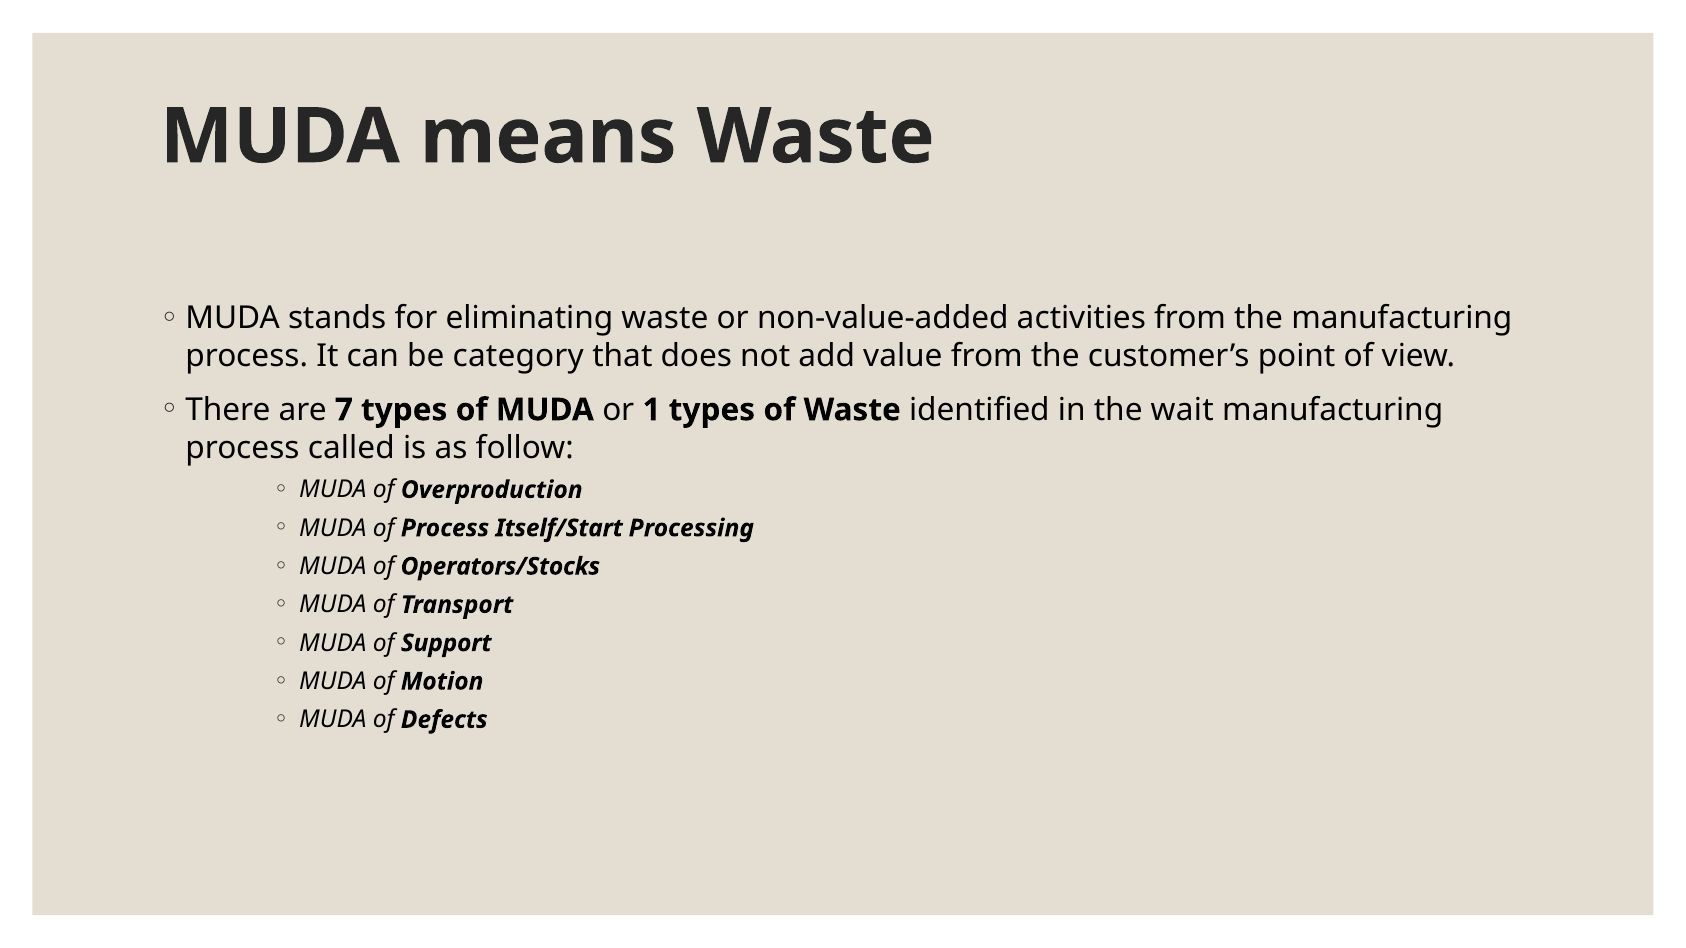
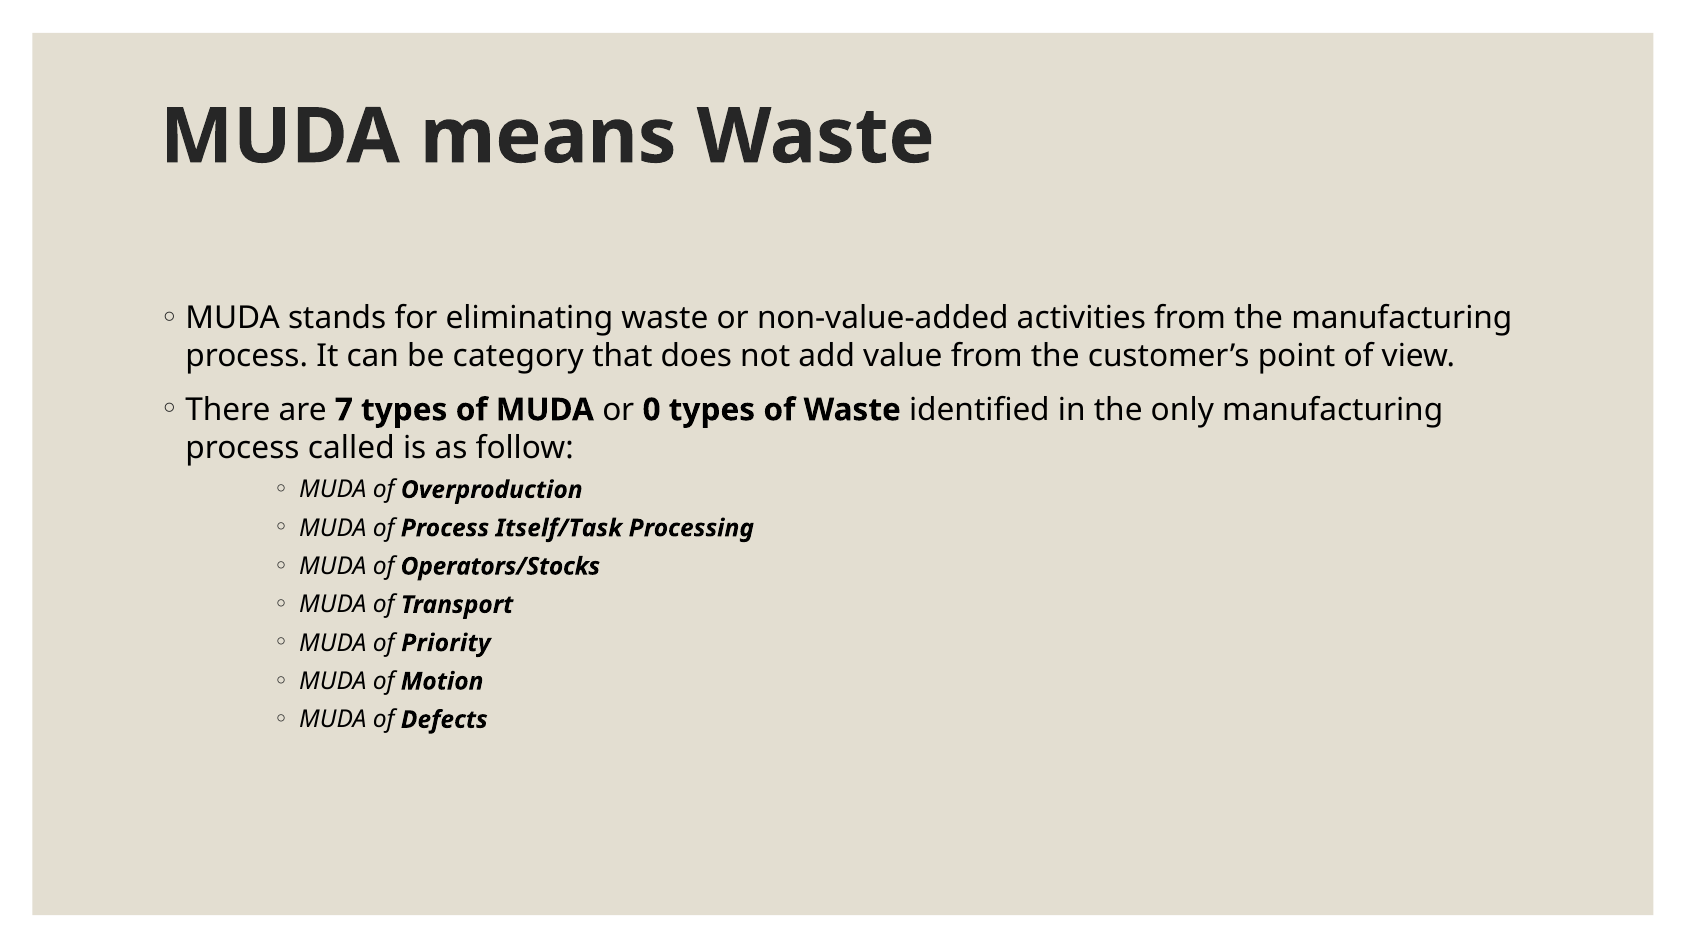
1: 1 -> 0
wait: wait -> only
Itself/Start: Itself/Start -> Itself/Task
Support: Support -> Priority
